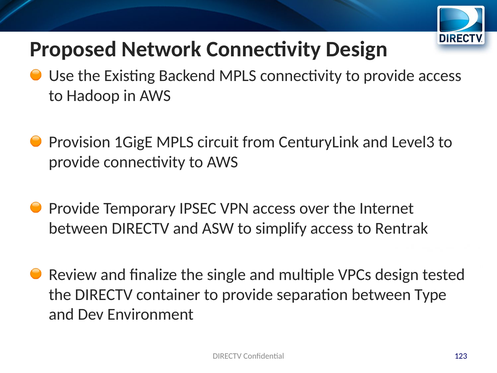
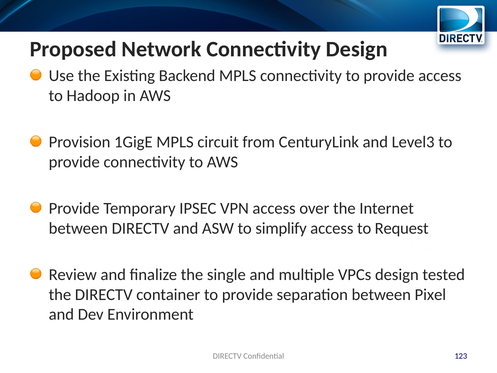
Rentrak: Rentrak -> Request
Type: Type -> Pixel
